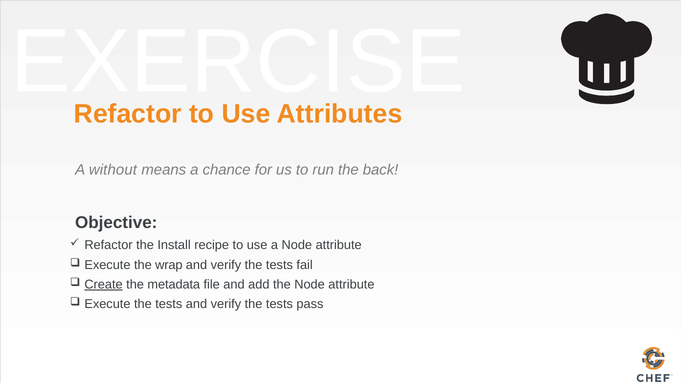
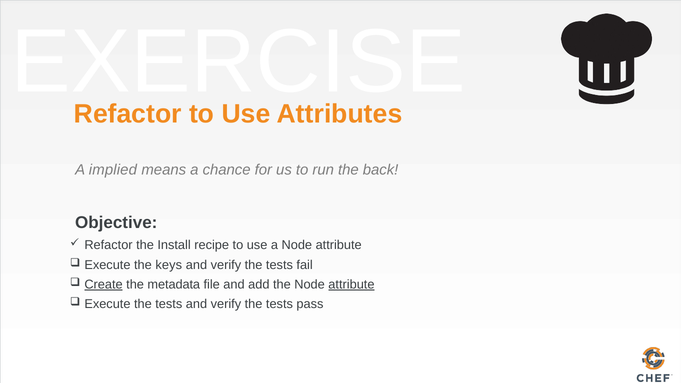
without: without -> implied
wrap: wrap -> keys
attribute at (351, 284) underline: none -> present
